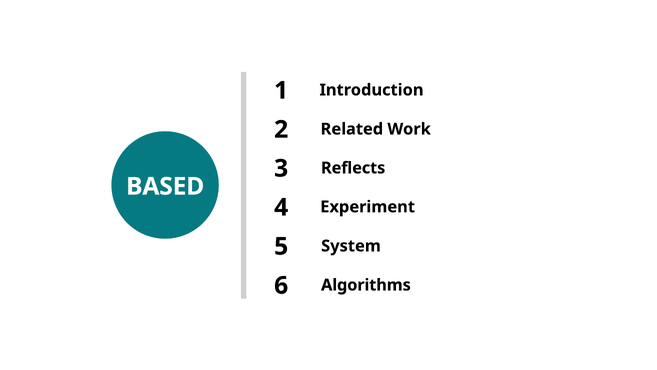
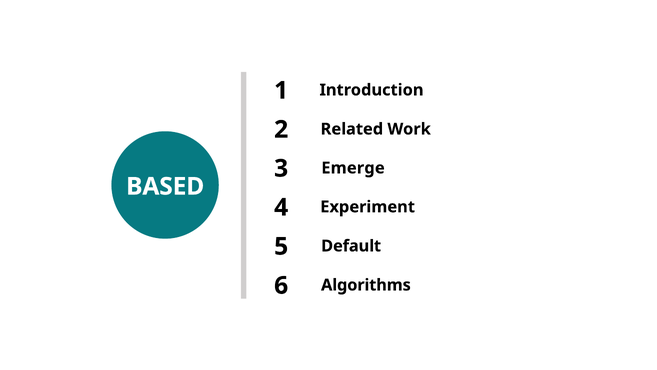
Reflects: Reflects -> Emerge
System: System -> Default
